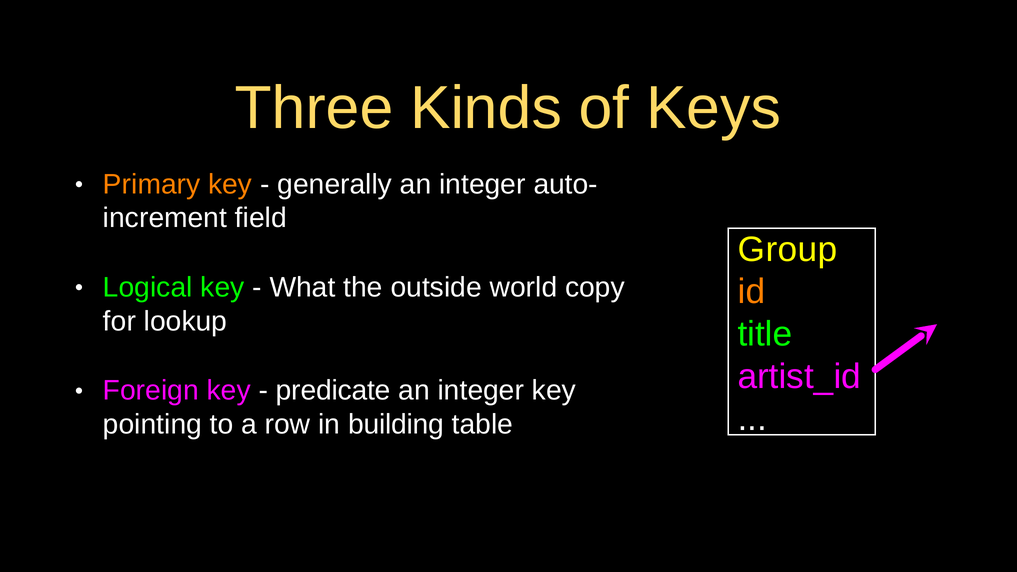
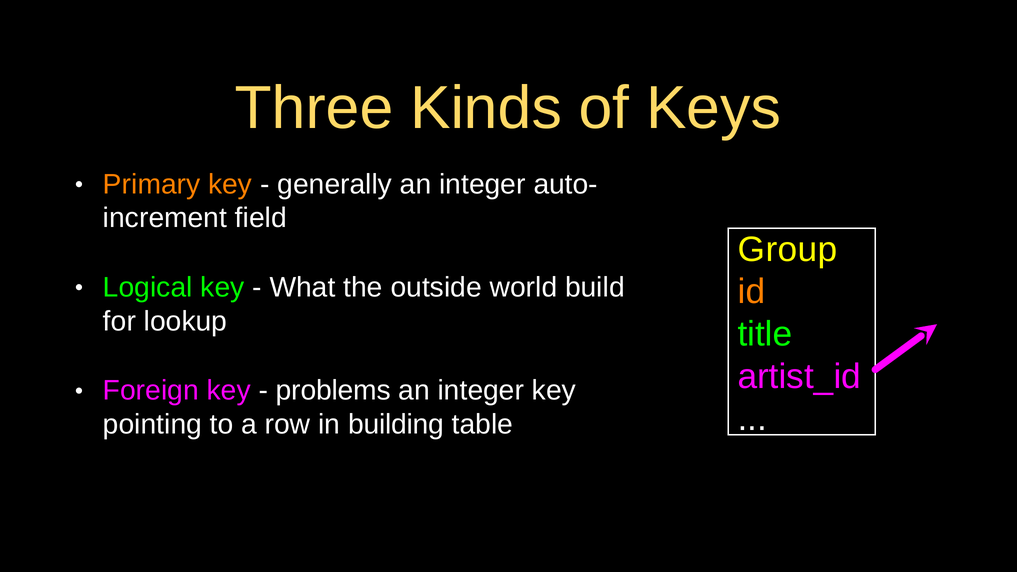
copy: copy -> build
predicate: predicate -> problems
